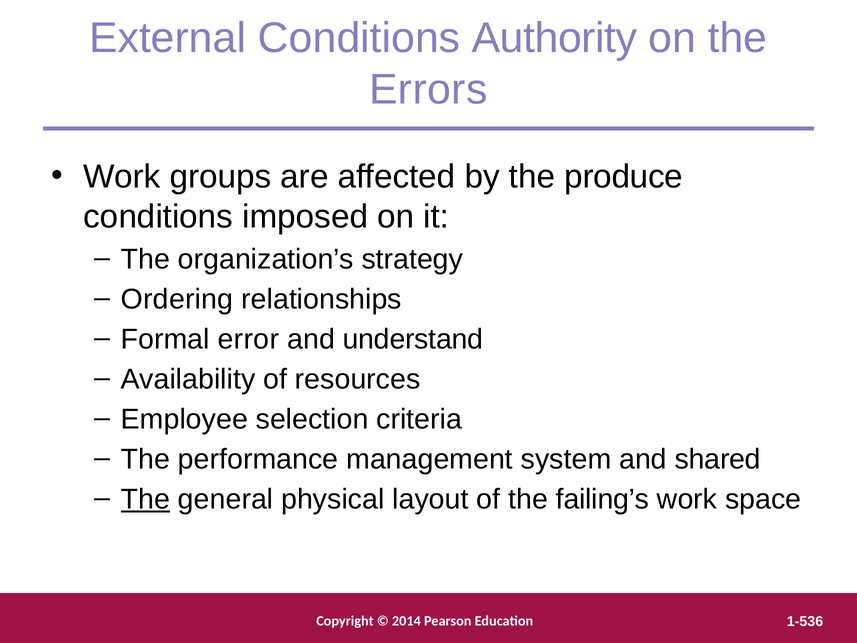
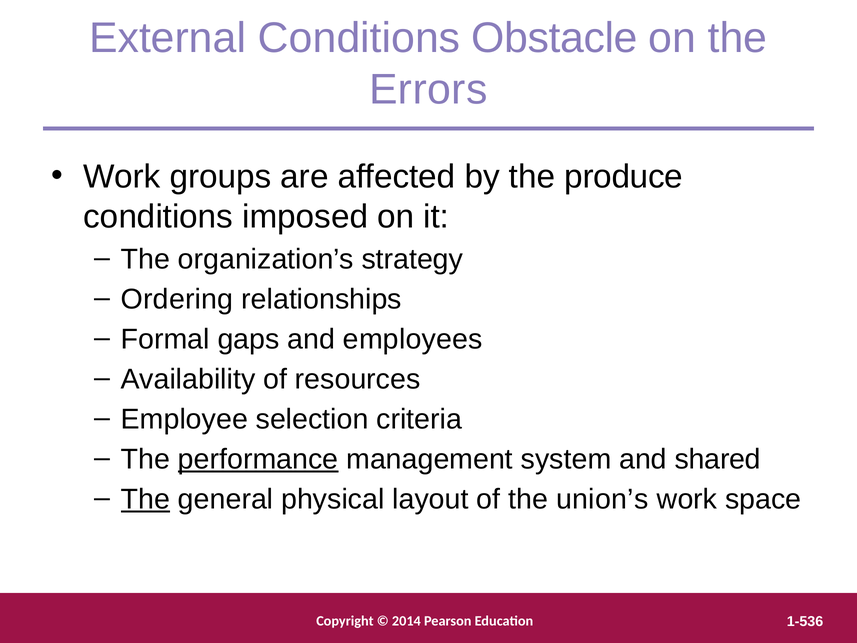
Authority: Authority -> Obstacle
error: error -> gaps
understand: understand -> employees
performance underline: none -> present
failing’s: failing’s -> union’s
